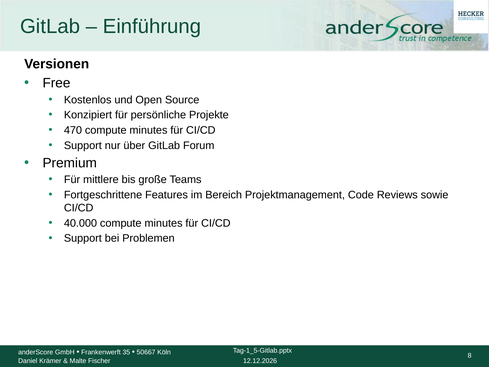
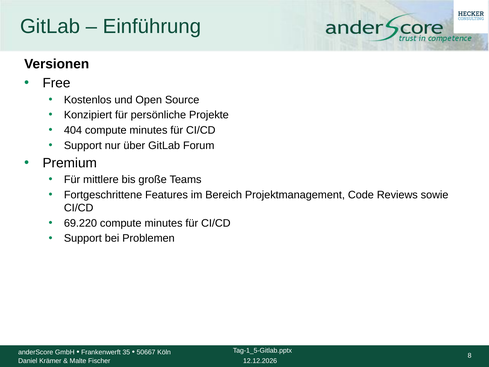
470: 470 -> 404
40.000: 40.000 -> 69.220
